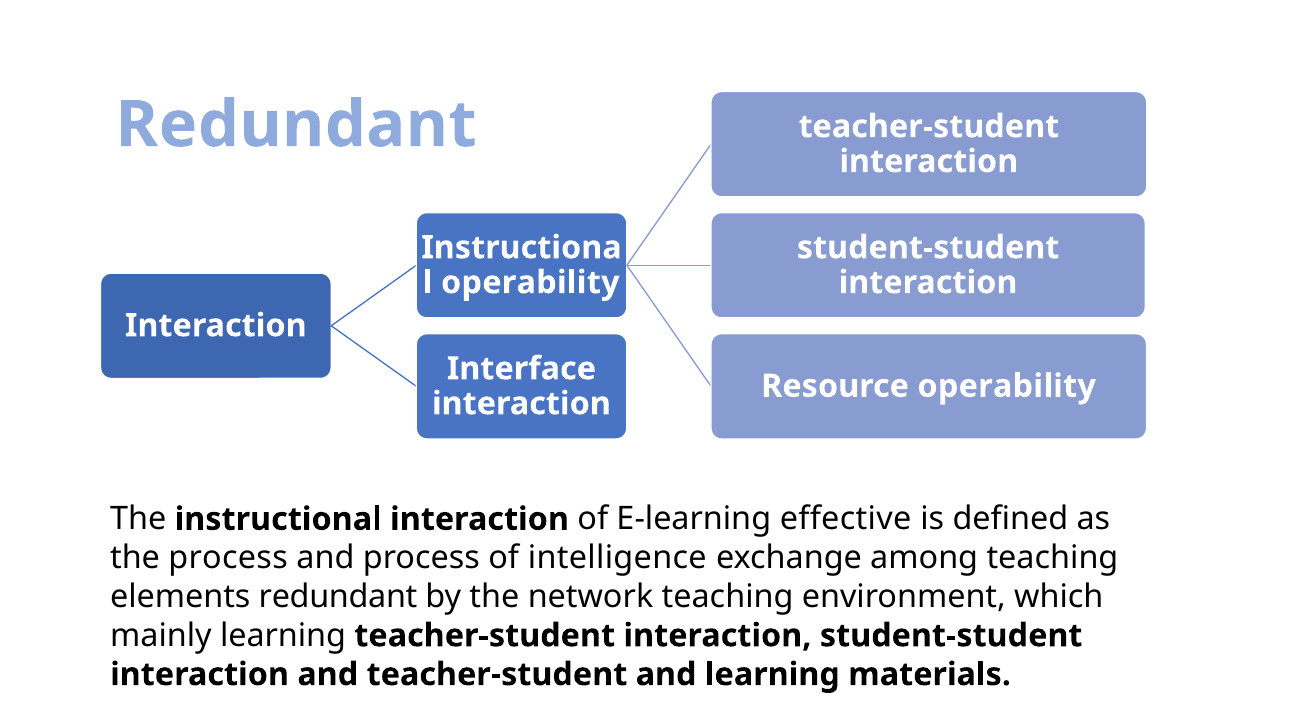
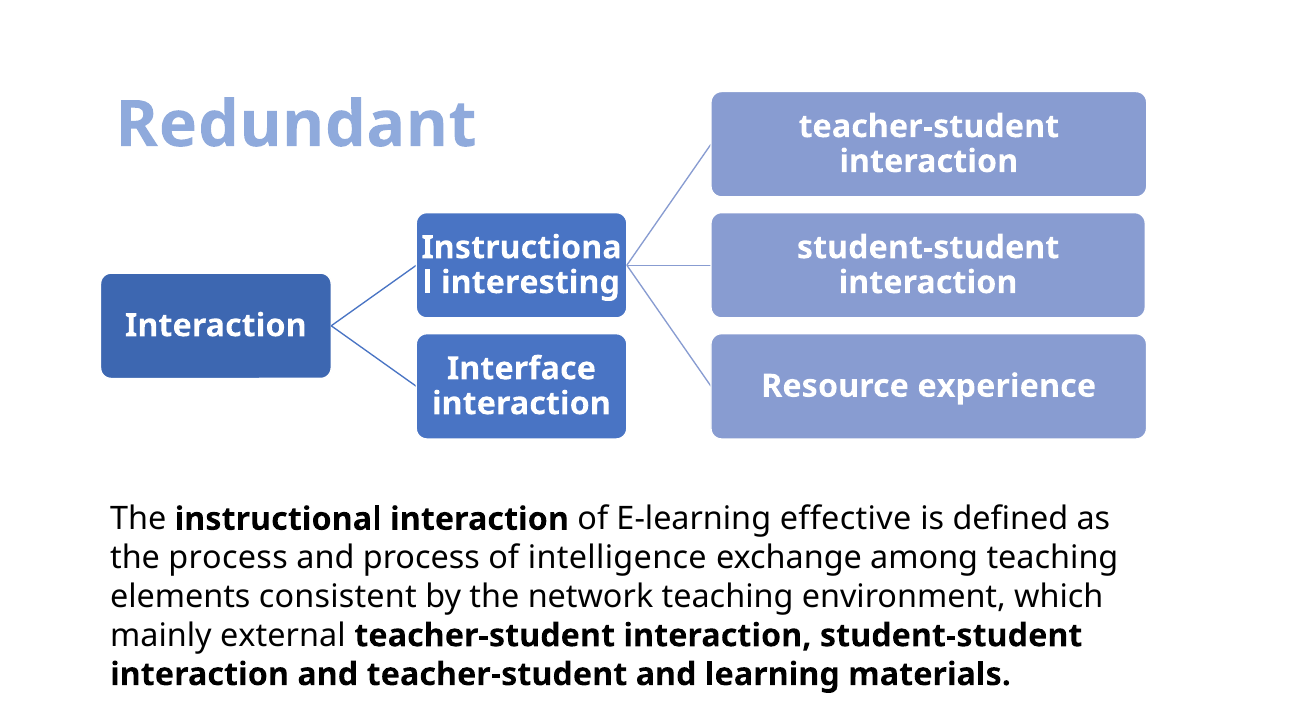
operability at (530, 282): operability -> interesting
operability at (1007, 386): operability -> experience
elements redundant: redundant -> consistent
mainly learning: learning -> external
